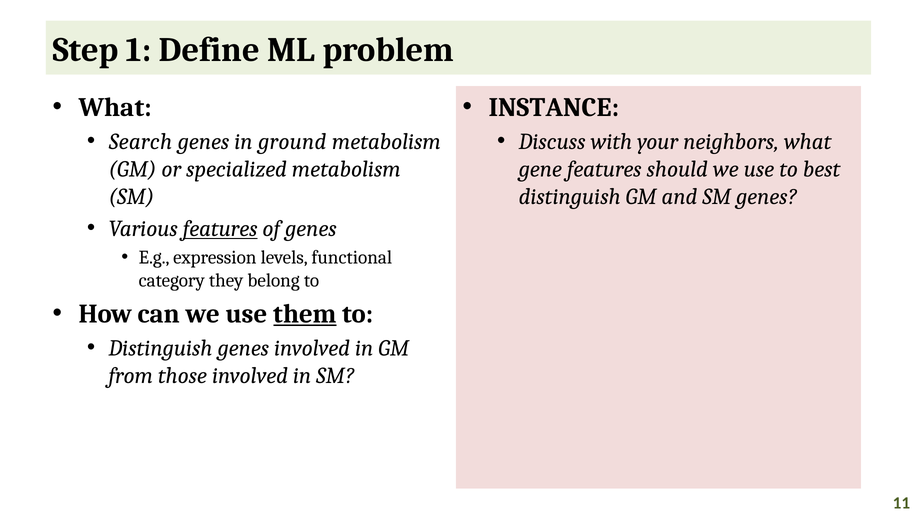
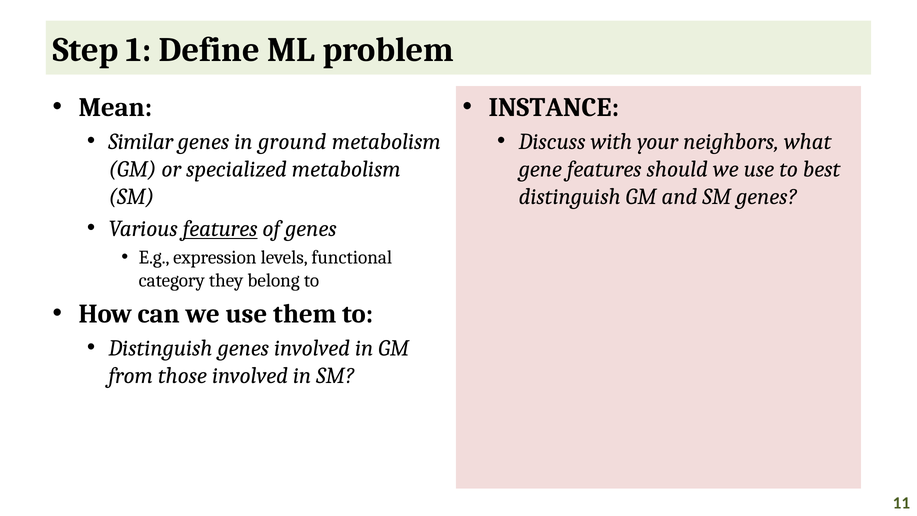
What at (115, 107): What -> Mean
Search: Search -> Similar
them underline: present -> none
